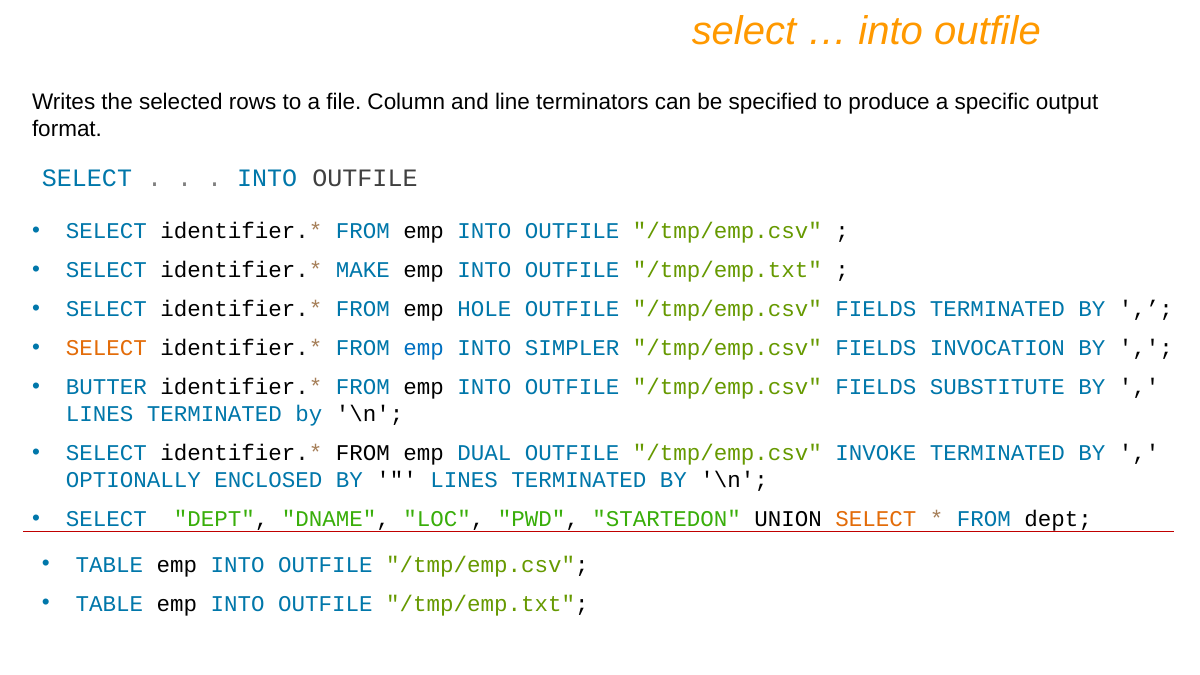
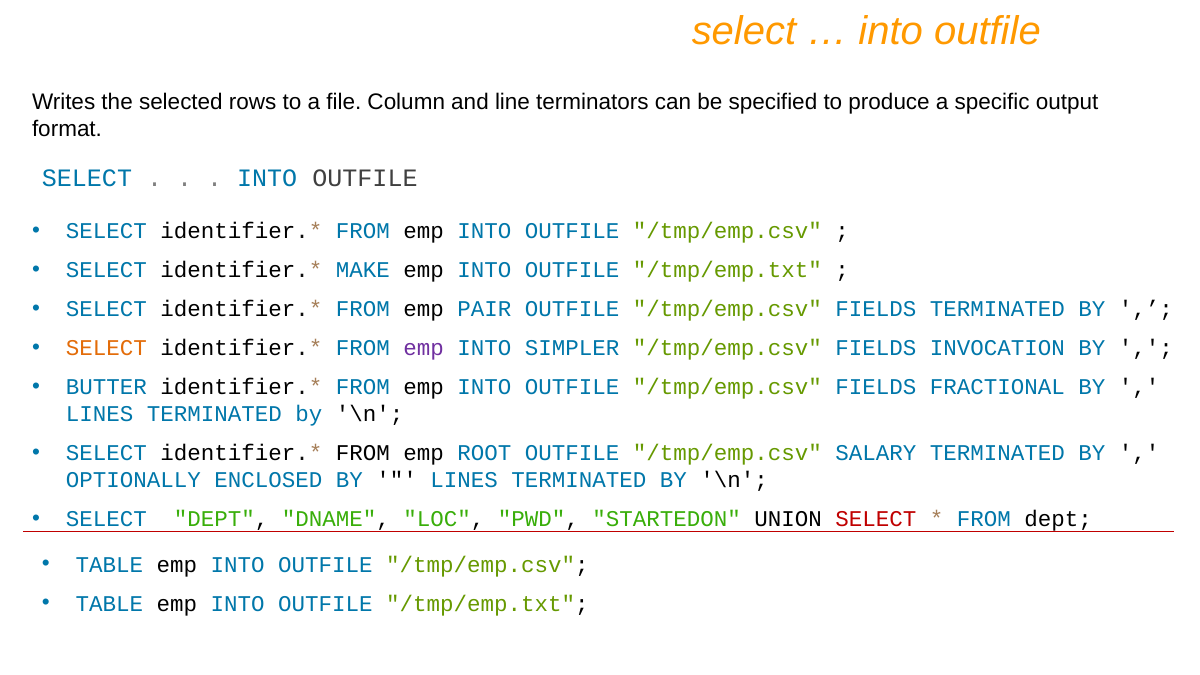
HOLE: HOLE -> PAIR
emp at (424, 348) colour: blue -> purple
SUBSTITUTE: SUBSTITUTE -> FRACTIONAL
DUAL: DUAL -> ROOT
INVOKE: INVOKE -> SALARY
SELECT at (876, 519) colour: orange -> red
